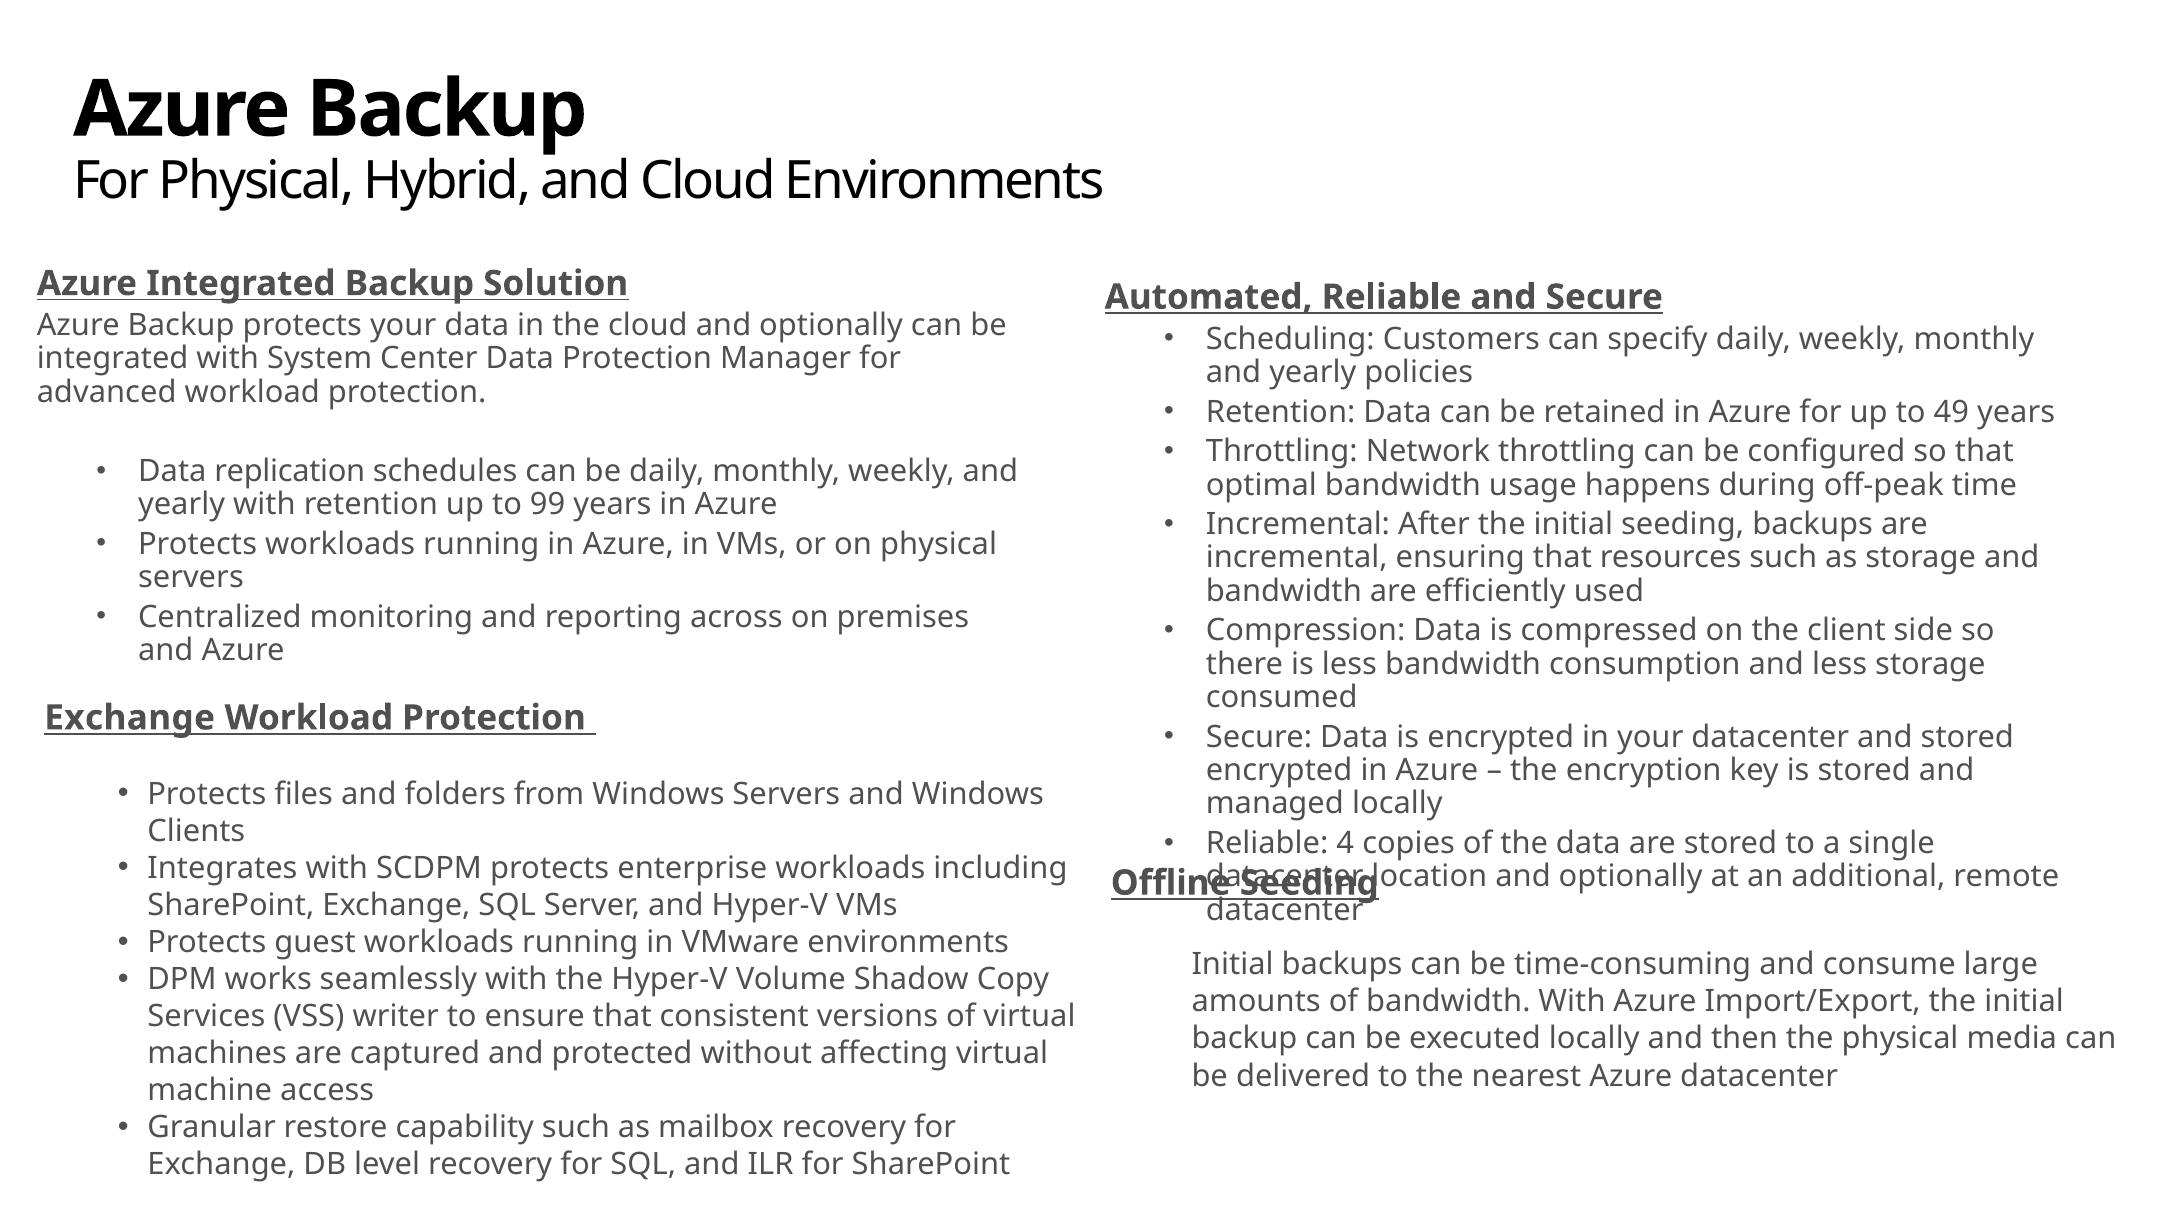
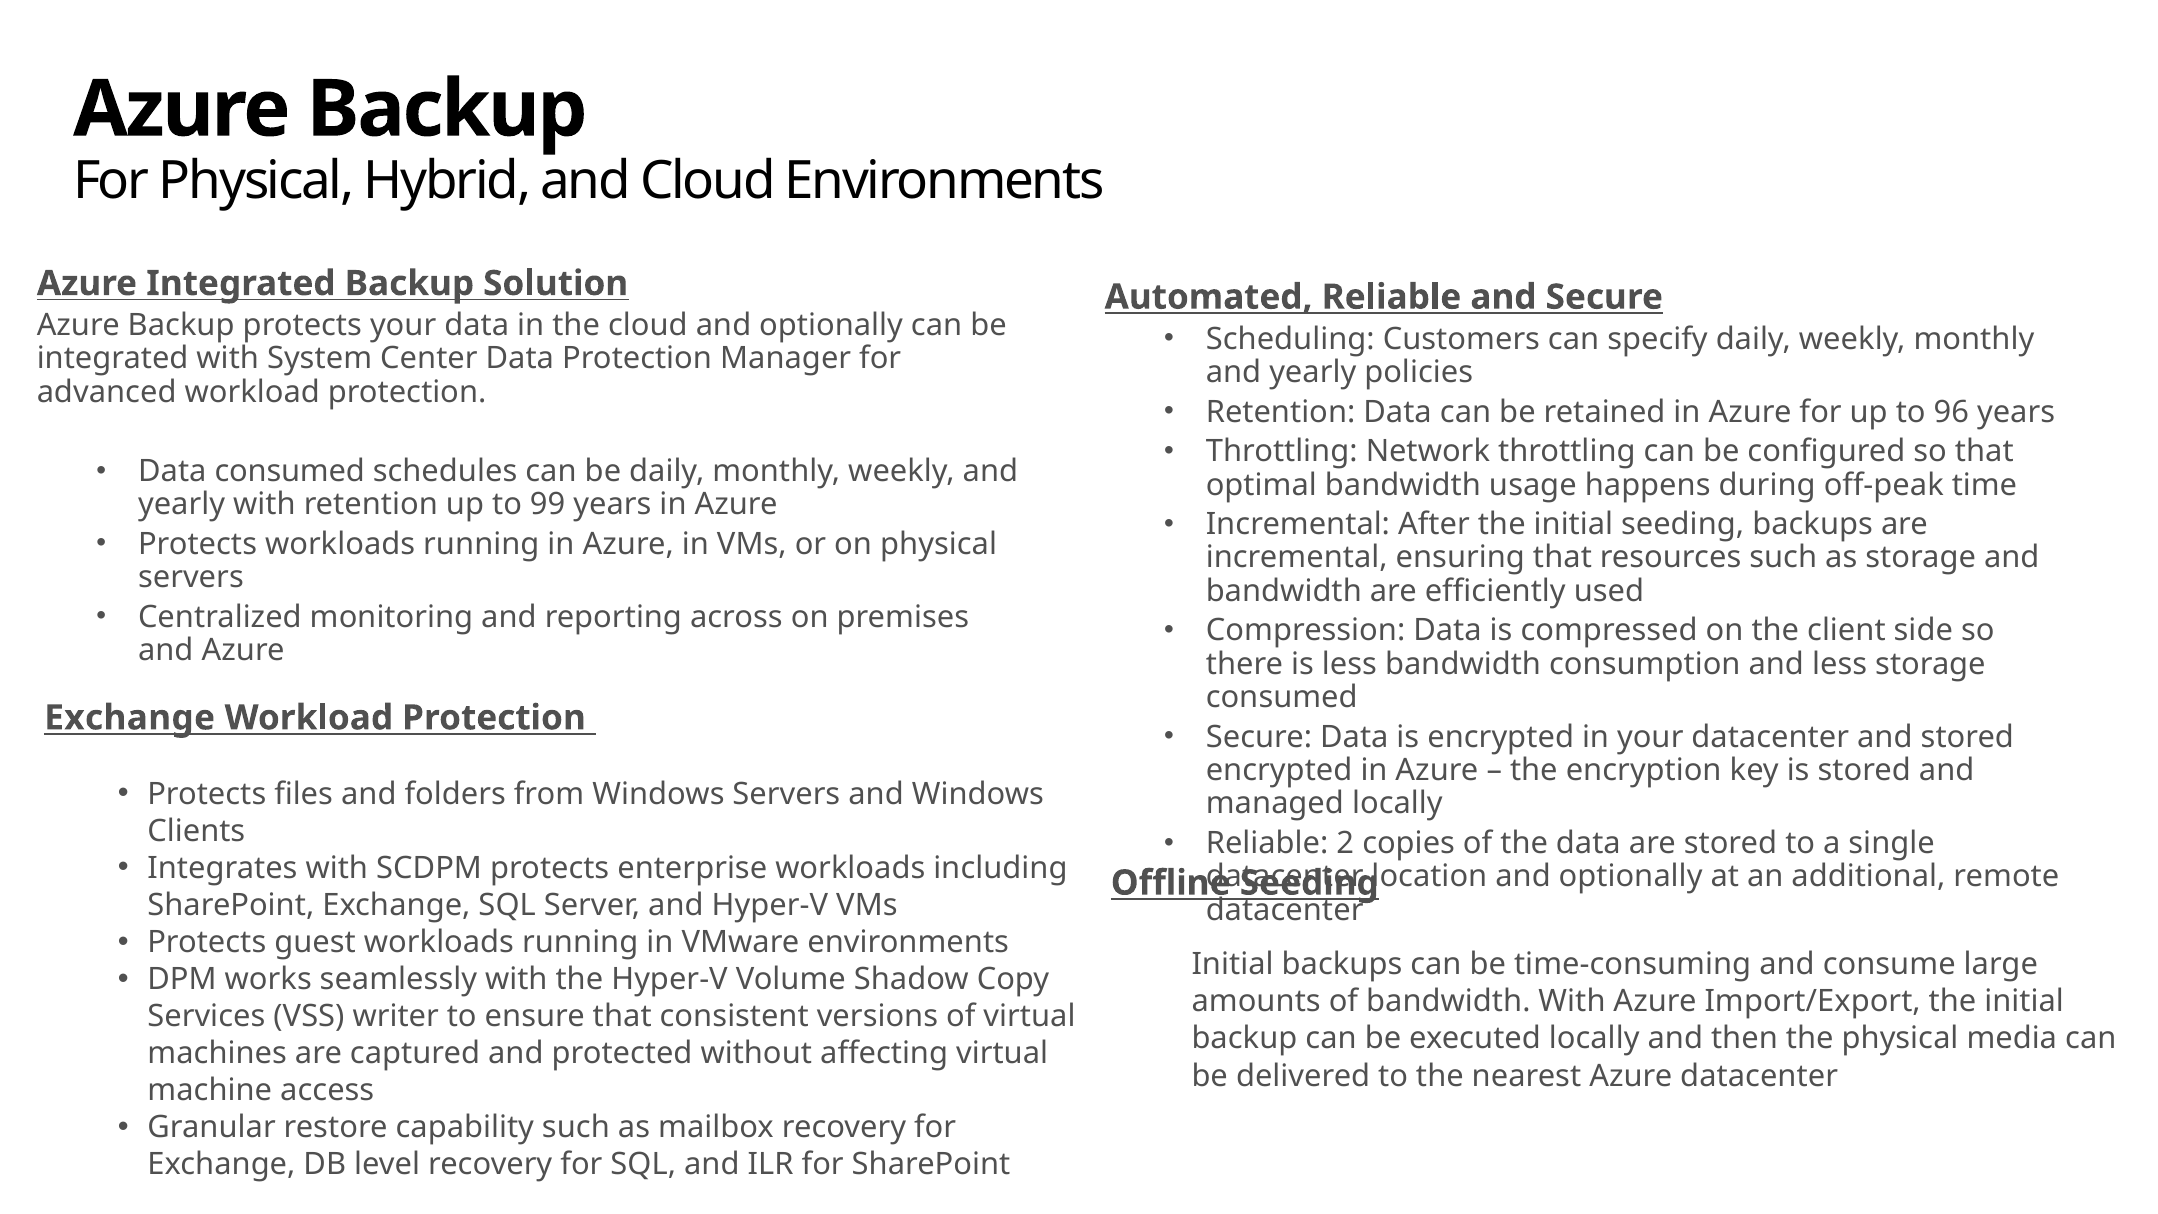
49: 49 -> 96
Data replication: replication -> consumed
4: 4 -> 2
